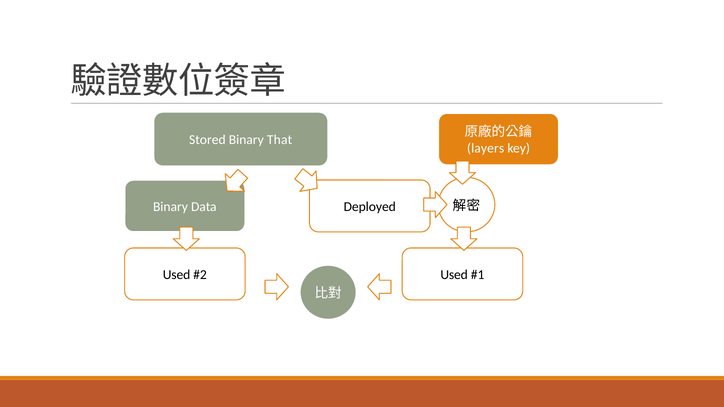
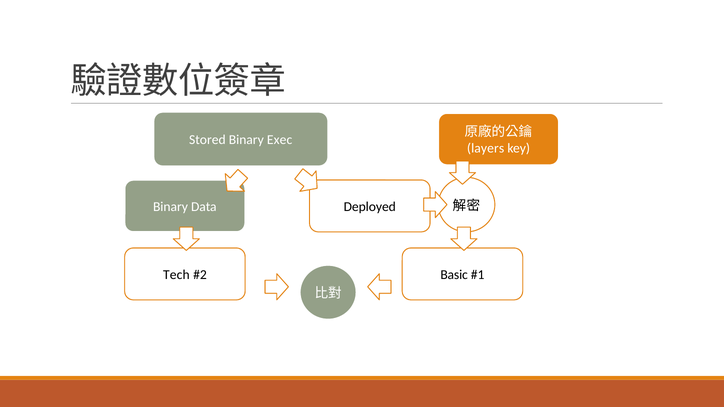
That: That -> Exec
Used at (177, 275): Used -> Tech
Used at (454, 275): Used -> Basic
